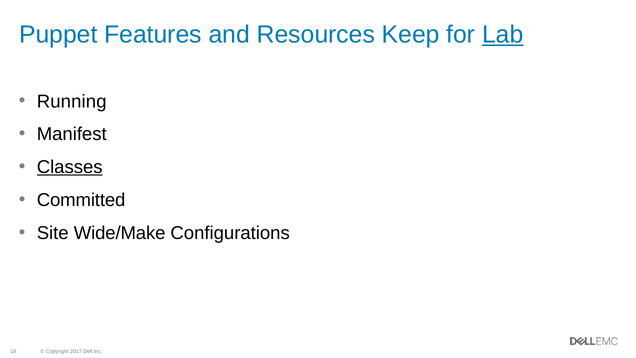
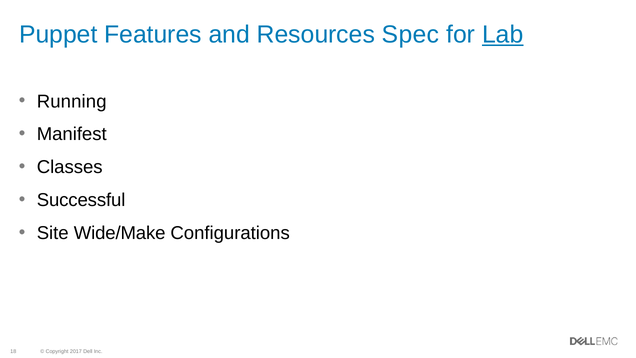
Keep: Keep -> Spec
Classes underline: present -> none
Committed: Committed -> Successful
